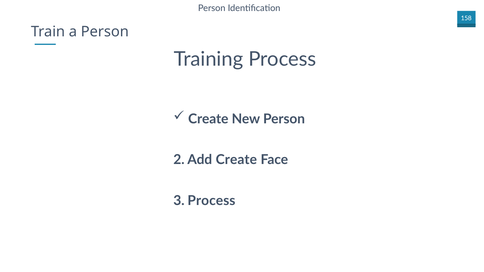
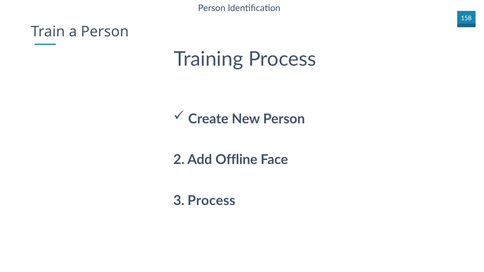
Add Create: Create -> Offline
